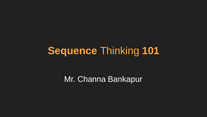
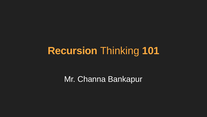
Sequence: Sequence -> Recursion
